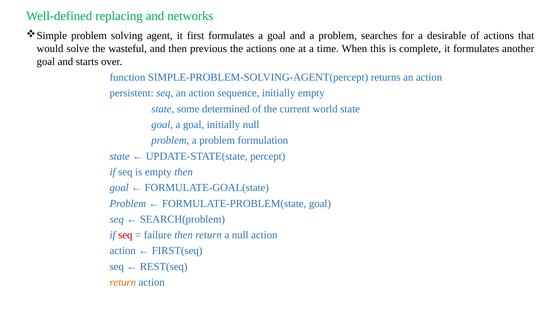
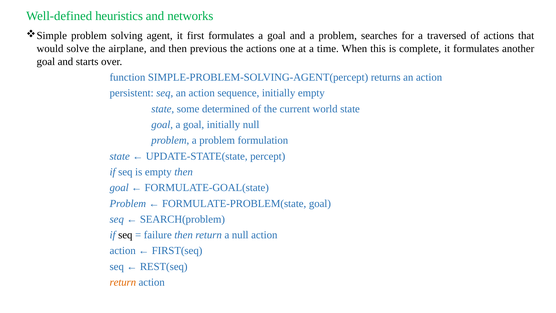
replacing: replacing -> heuristics
desirable: desirable -> traversed
wasteful: wasteful -> airplane
seq at (125, 235) colour: red -> black
